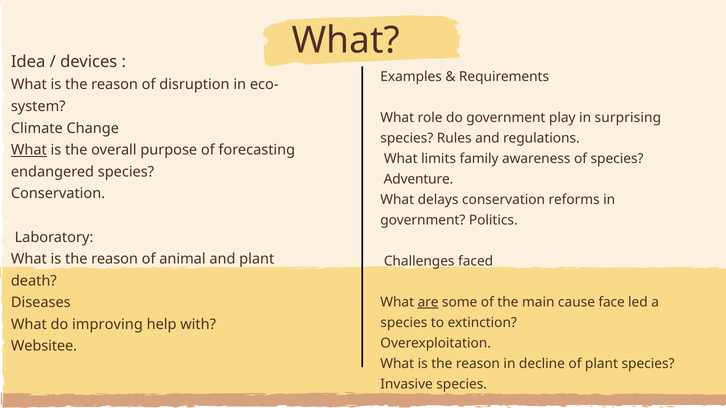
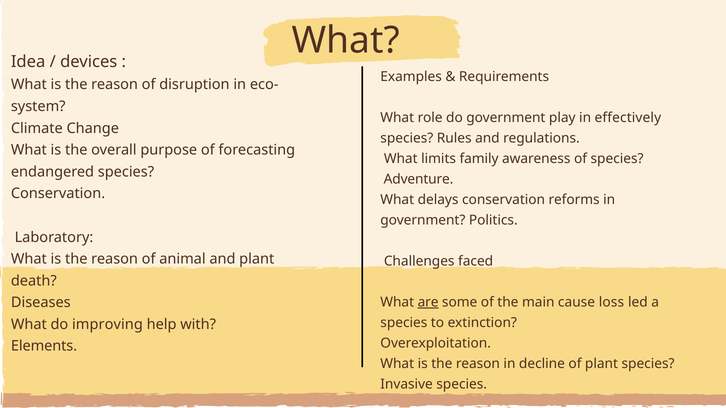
surprising: surprising -> effectively
What at (29, 150) underline: present -> none
face: face -> loss
Websitee: Websitee -> Elements
